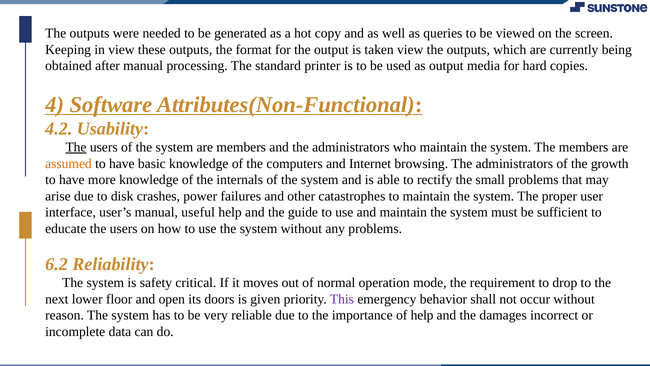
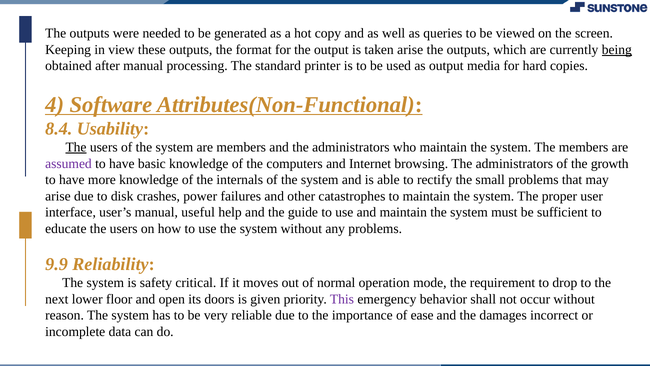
taken view: view -> arise
being underline: none -> present
4.2: 4.2 -> 8.4
assumed colour: orange -> purple
6.2: 6.2 -> 9.9
of help: help -> ease
